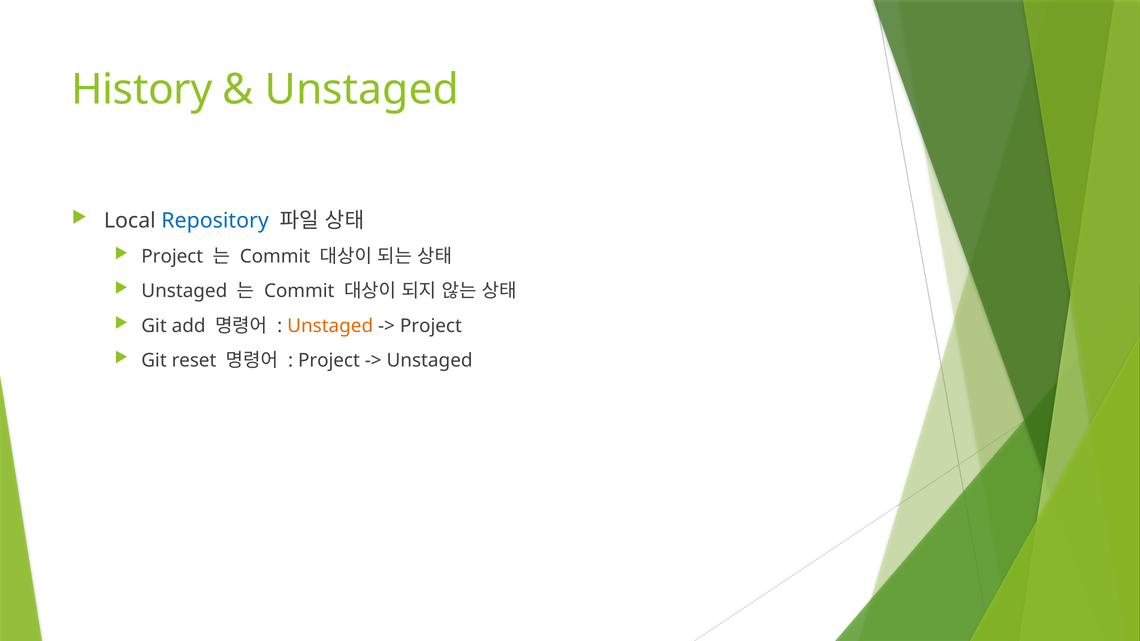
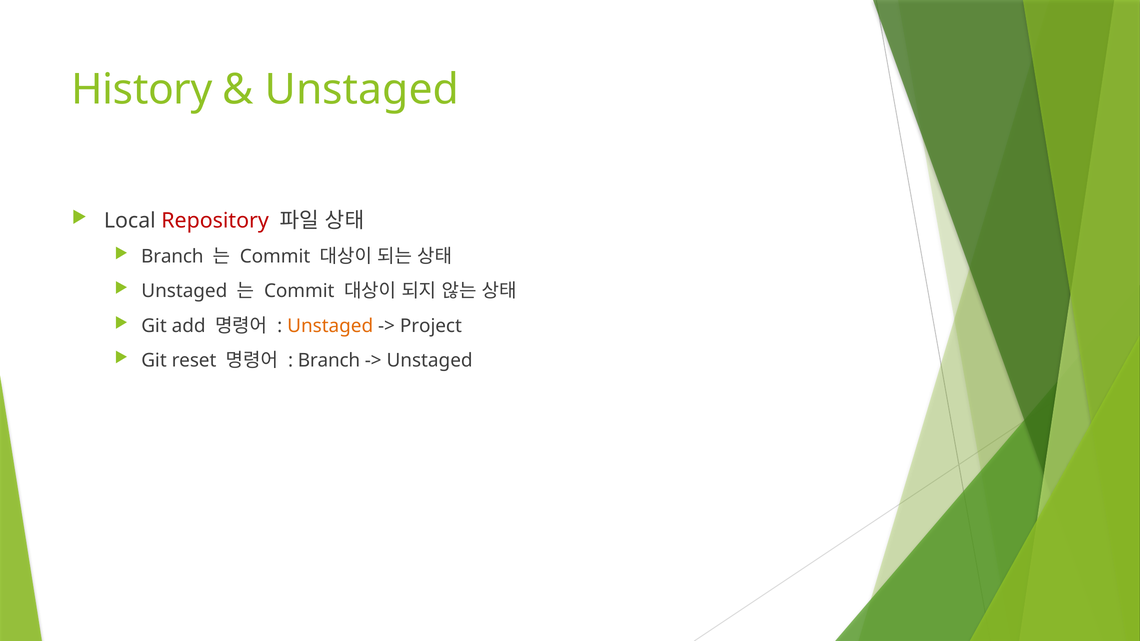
Repository colour: blue -> red
Project at (172, 257): Project -> Branch
Project at (329, 361): Project -> Branch
